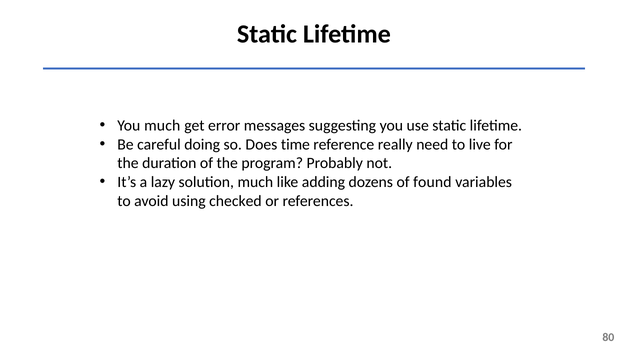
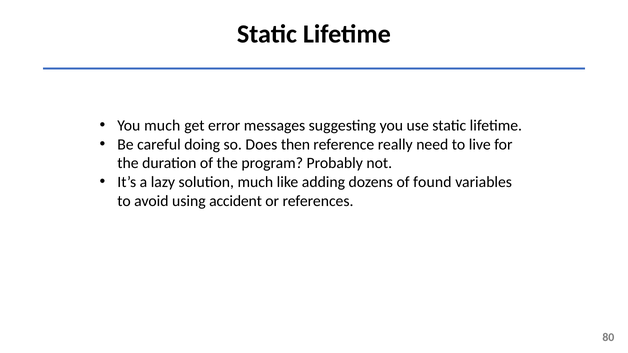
time: time -> then
checked: checked -> accident
